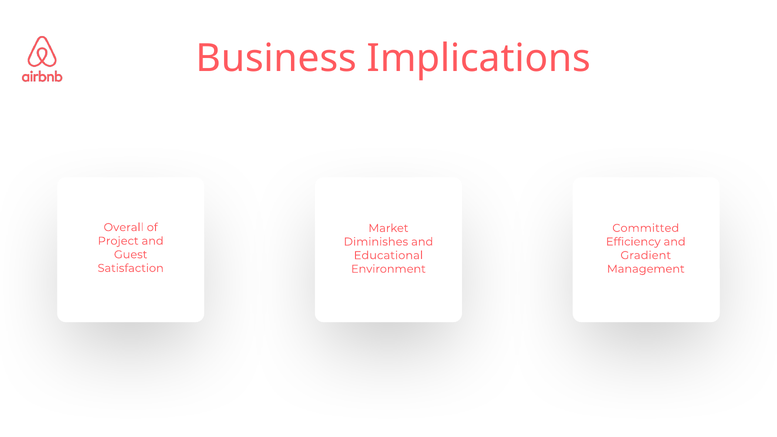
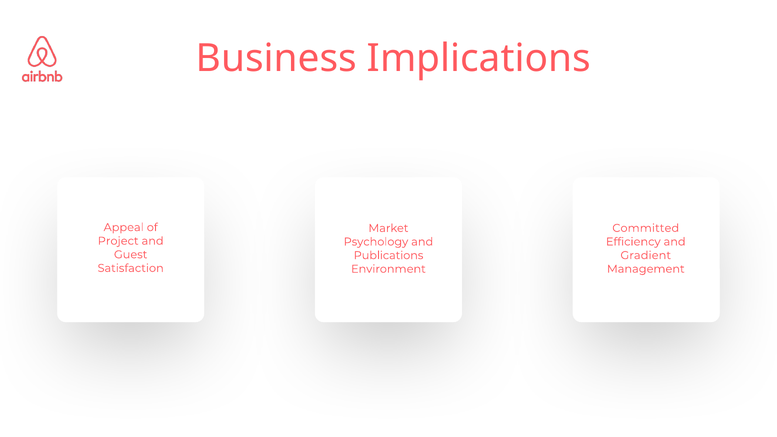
Overall: Overall -> Appeal
Diminishes: Diminishes -> Psychology
Educational: Educational -> Publications
